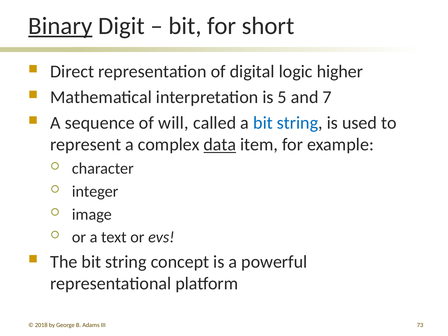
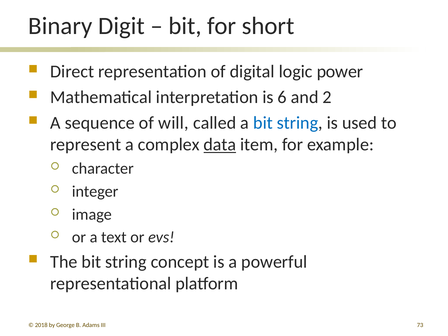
Binary underline: present -> none
higher: higher -> power
5: 5 -> 6
7: 7 -> 2
